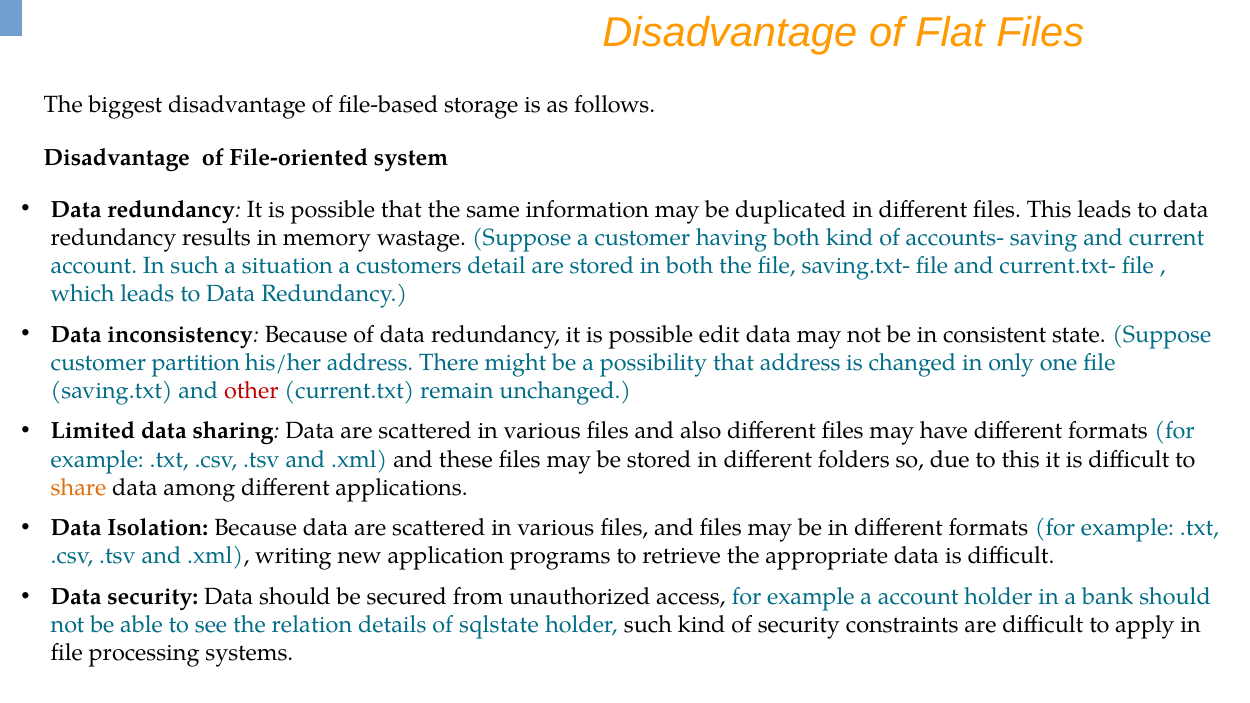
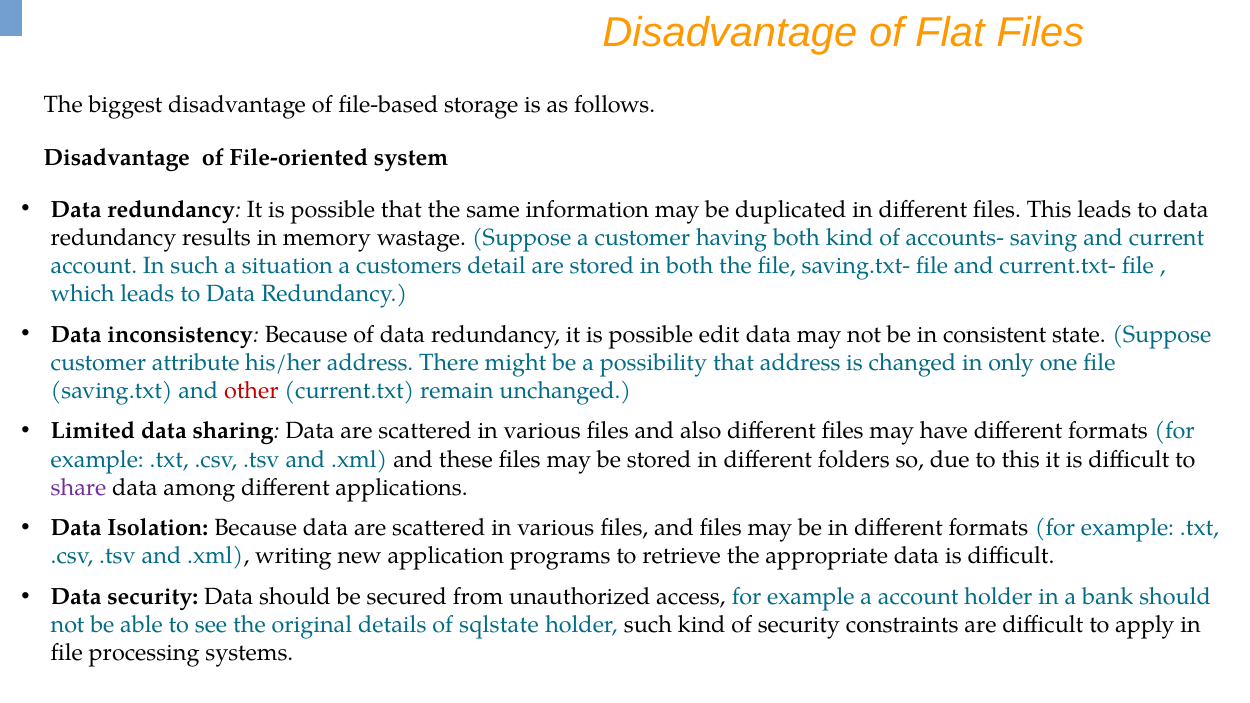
partition: partition -> attribute
share colour: orange -> purple
relation: relation -> original
